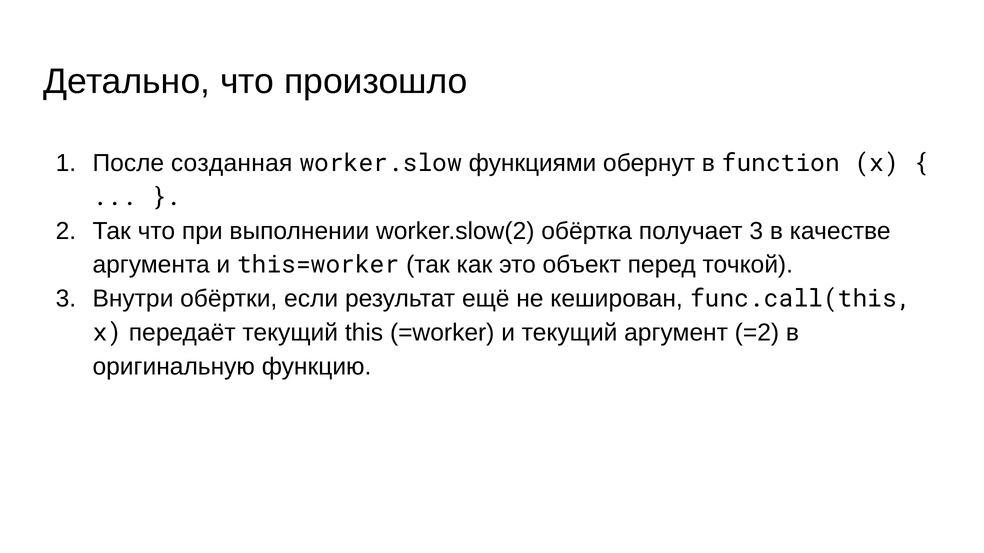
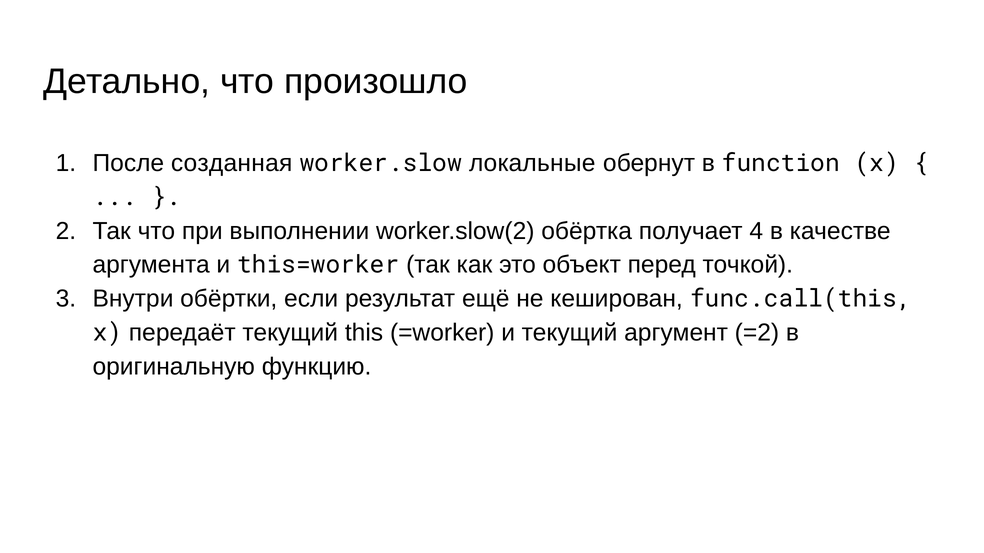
функциями: функциями -> локальные
получает 3: 3 -> 4
